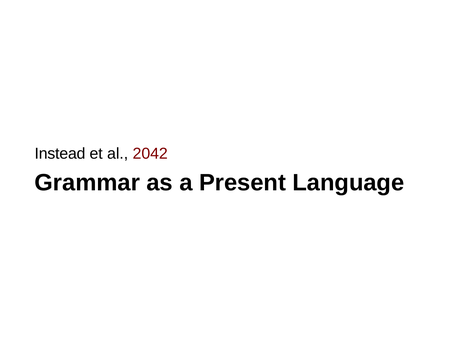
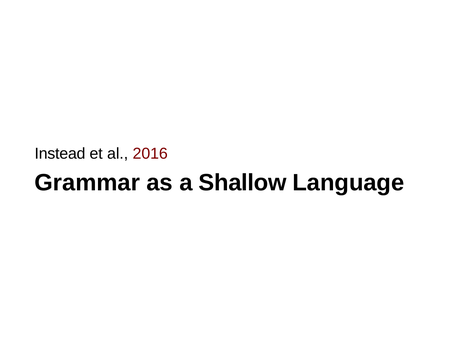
2042: 2042 -> 2016
Present: Present -> Shallow
